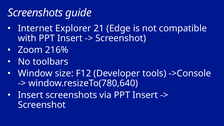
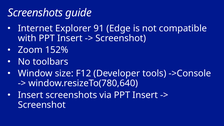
21: 21 -> 91
216%: 216% -> 152%
